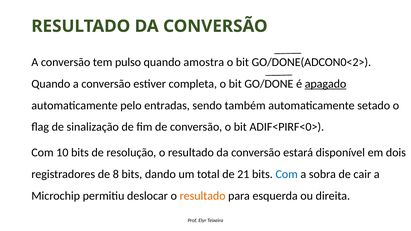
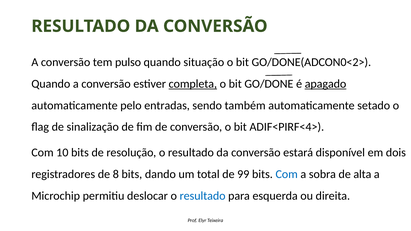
amostra: amostra -> situação
completa underline: none -> present
ADIF<PIRF<0>: ADIF<PIRF<0> -> ADIF<PIRF<4>
21: 21 -> 99
cair: cair -> alta
resultado at (203, 196) colour: orange -> blue
